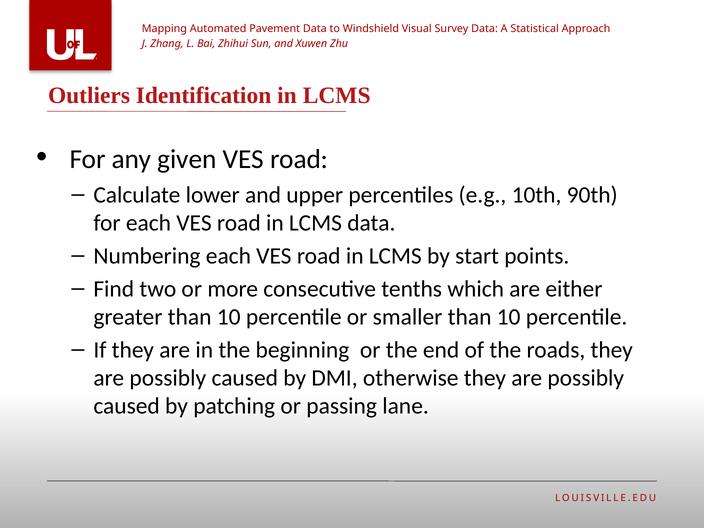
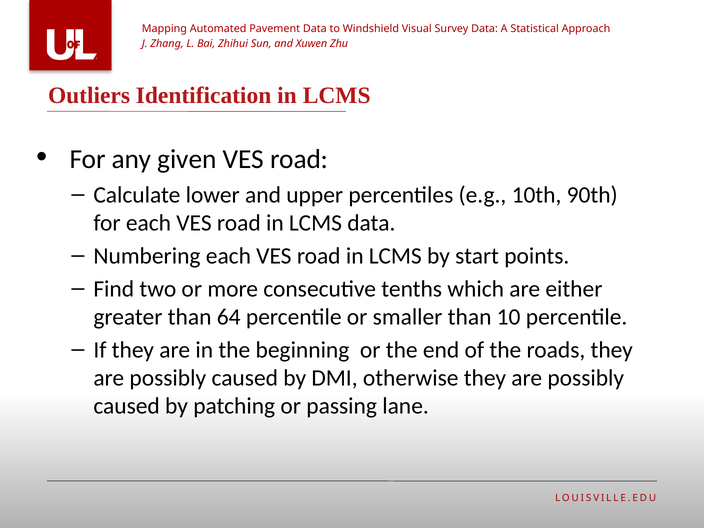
greater than 10: 10 -> 64
